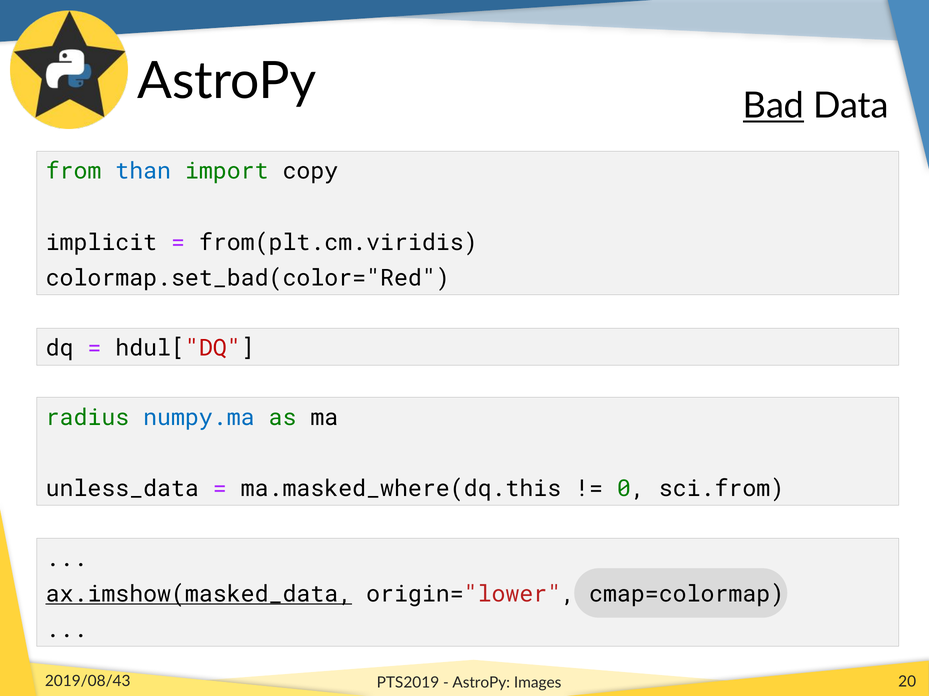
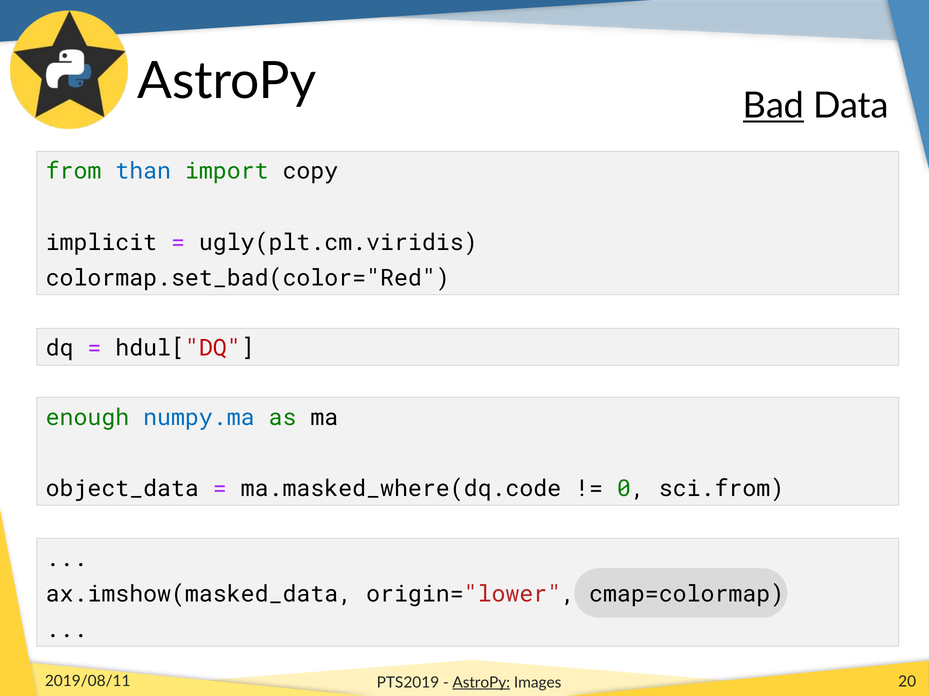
from(plt.cm.viridis: from(plt.cm.viridis -> ugly(plt.cm.viridis
radius: radius -> enough
unless_data: unless_data -> object_data
ma.masked_where(dq.this: ma.masked_where(dq.this -> ma.masked_where(dq.code
ax.imshow(masked_data underline: present -> none
2019/08/43: 2019/08/43 -> 2019/08/11
AstroPy at (481, 683) underline: none -> present
